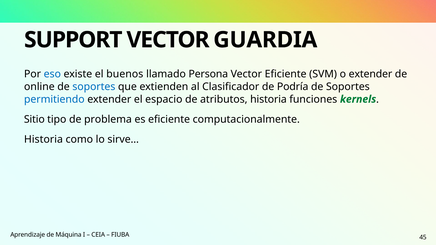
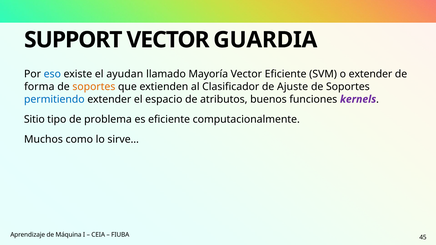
buenos: buenos -> ayudan
Persona: Persona -> Mayoría
online: online -> forma
soportes at (94, 87) colour: blue -> orange
Podría: Podría -> Ajuste
atributos historia: historia -> buenos
kernels colour: green -> purple
Historia at (43, 139): Historia -> Muchos
